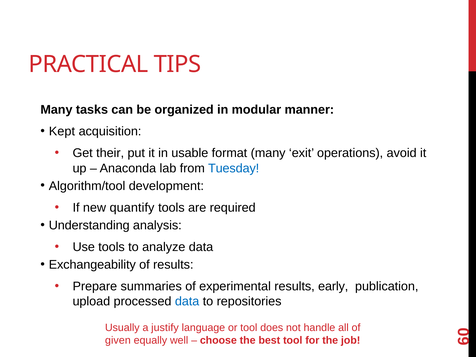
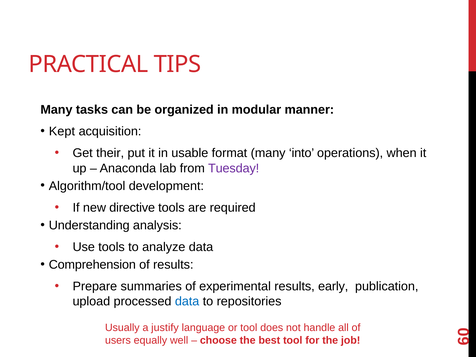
exit: exit -> into
avoid: avoid -> when
Tuesday colour: blue -> purple
quantify: quantify -> directive
Exchangeability: Exchangeability -> Comprehension
given: given -> users
